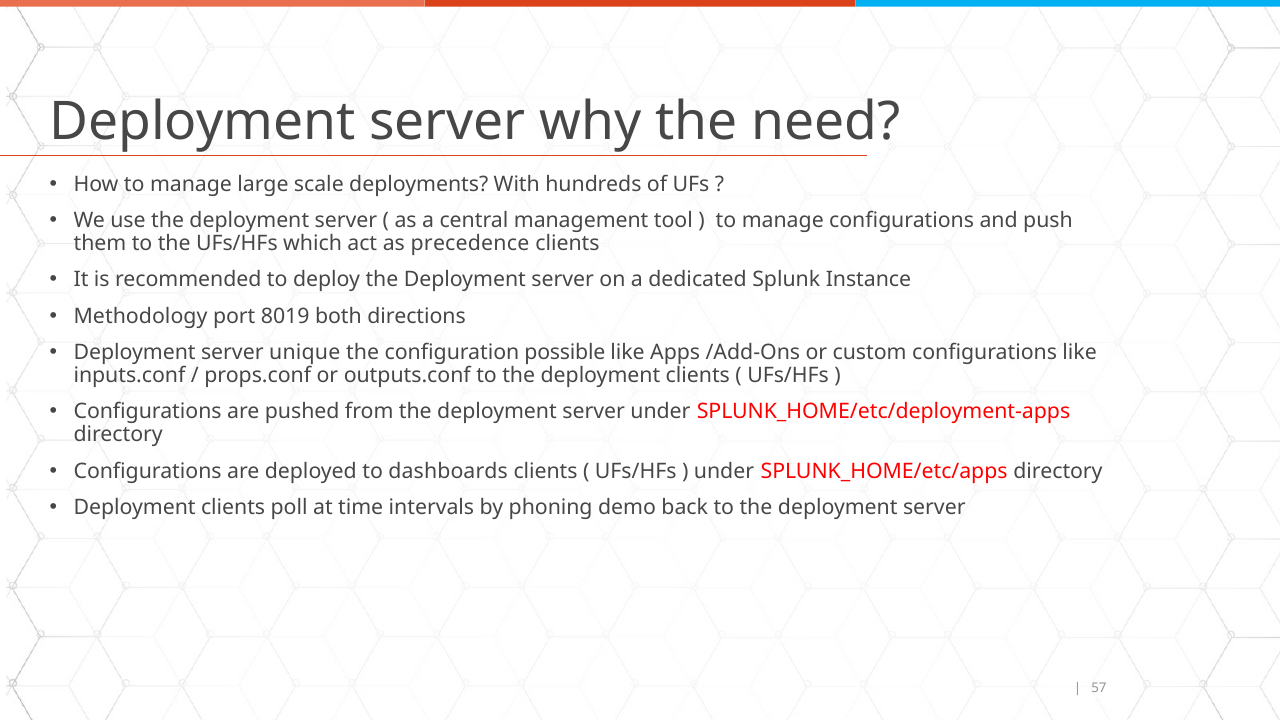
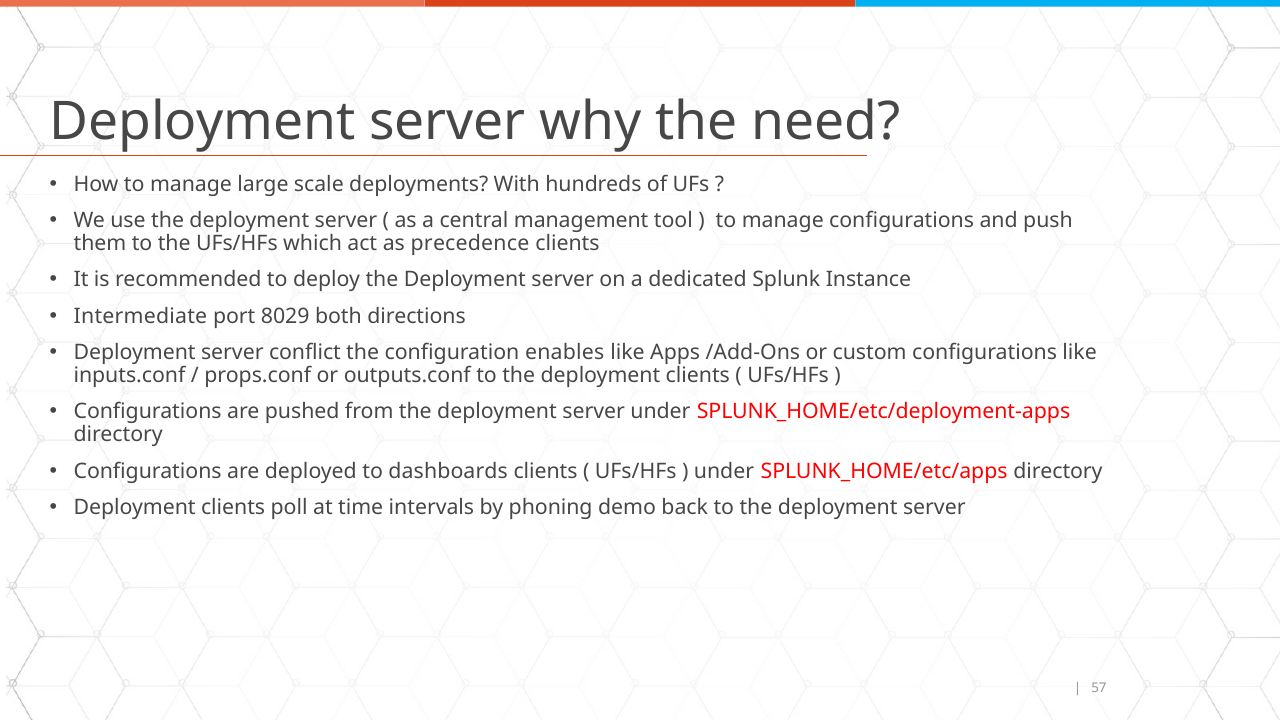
Methodology: Methodology -> Intermediate
8019: 8019 -> 8029
unique: unique -> conflict
possible: possible -> enables
